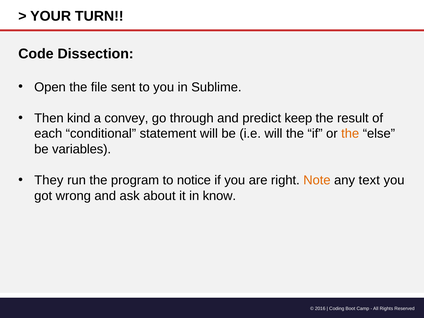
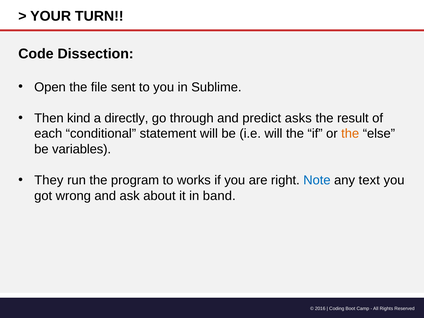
convey: convey -> directly
keep: keep -> asks
notice: notice -> works
Note colour: orange -> blue
know: know -> band
